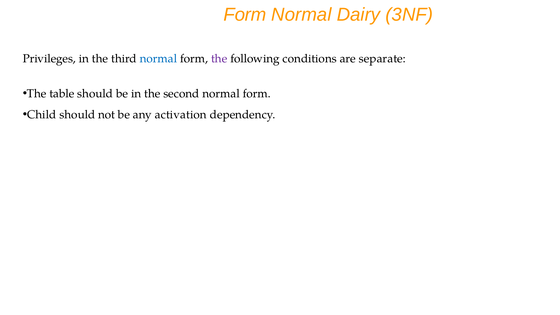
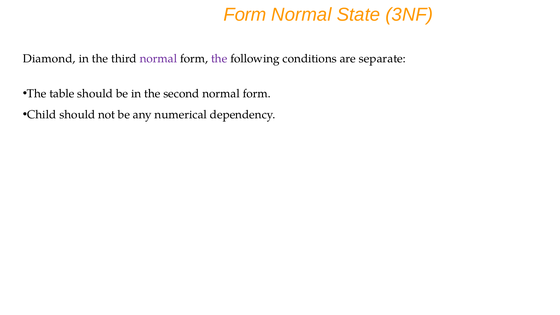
Dairy: Dairy -> State
Privileges: Privileges -> Diamond
normal at (158, 59) colour: blue -> purple
activation: activation -> numerical
